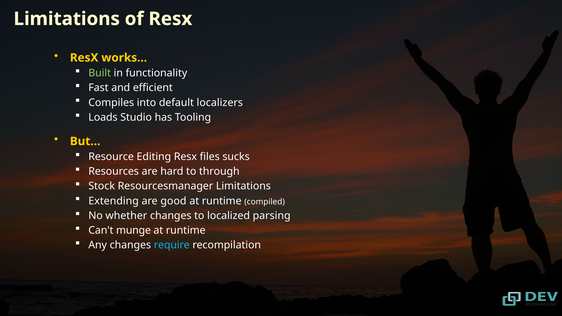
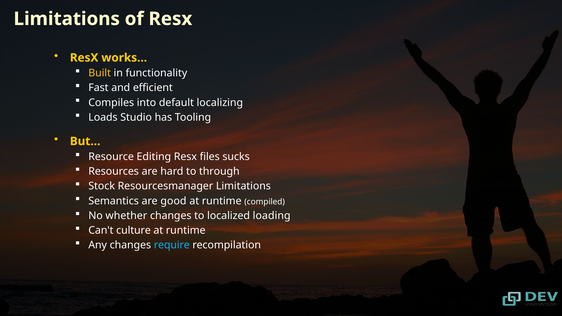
Built colour: light green -> yellow
localizers: localizers -> localizing
Extending: Extending -> Semantics
parsing: parsing -> loading
munge: munge -> culture
